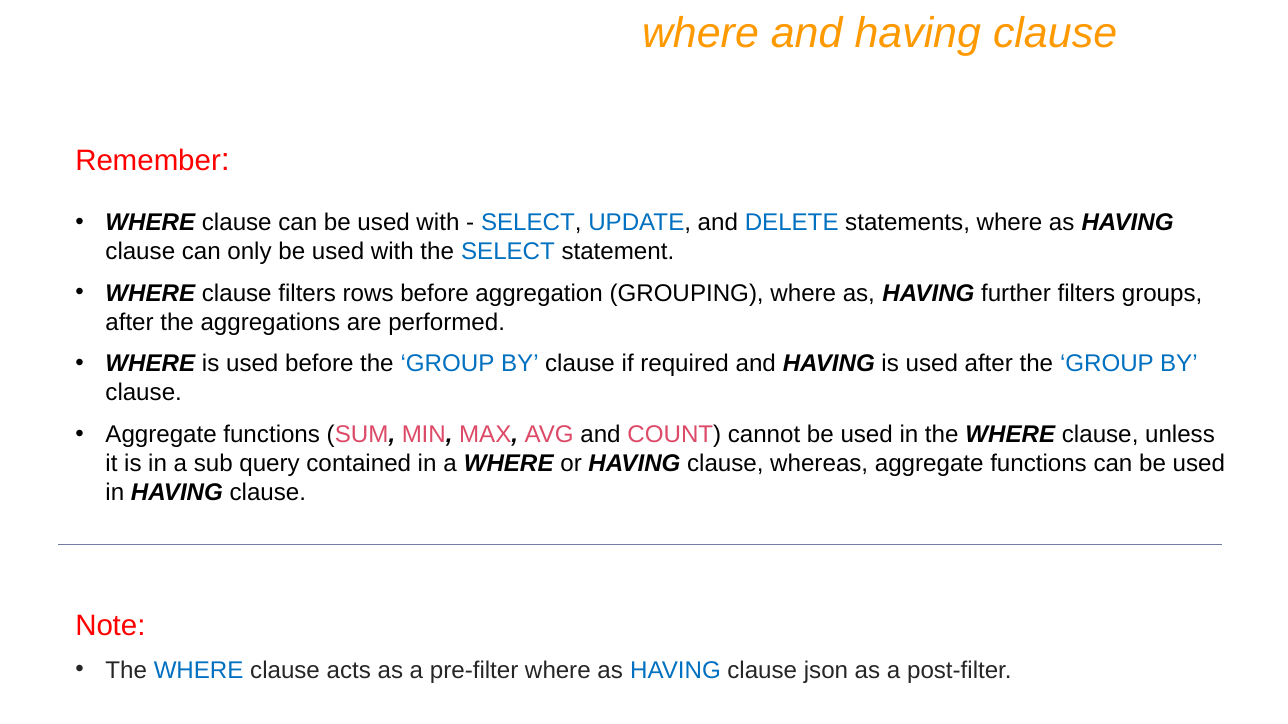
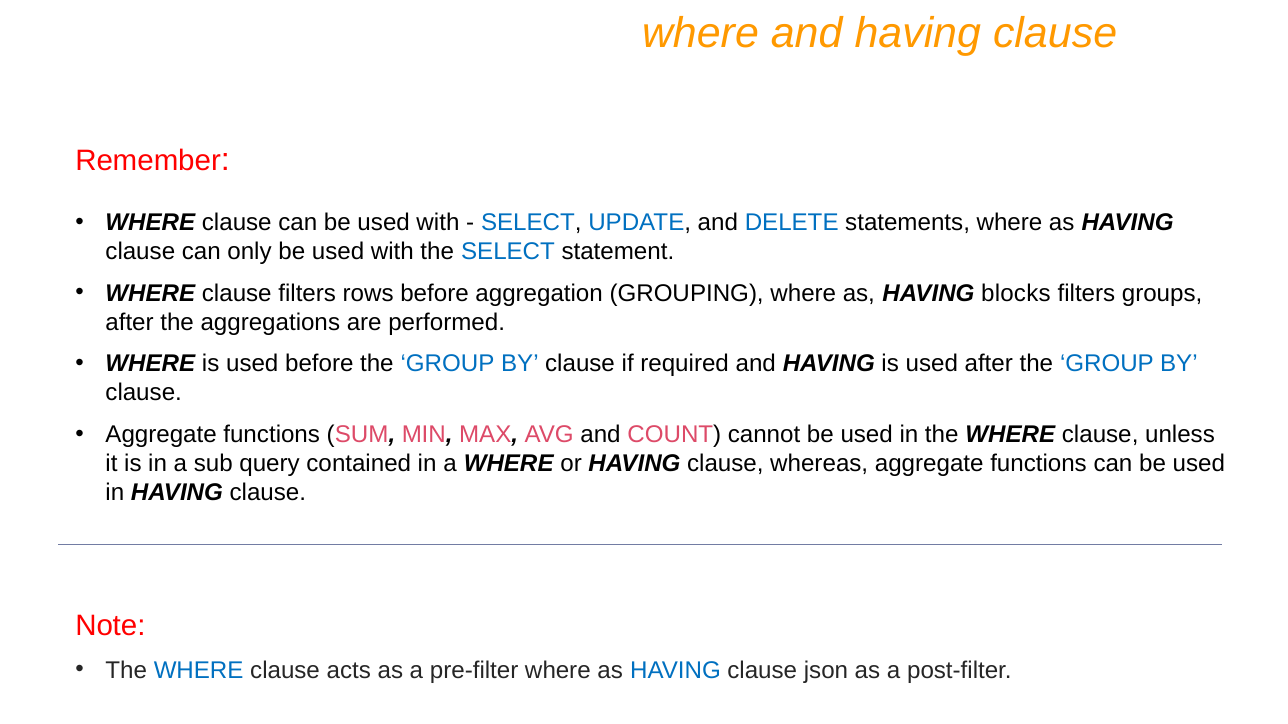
further: further -> blocks
